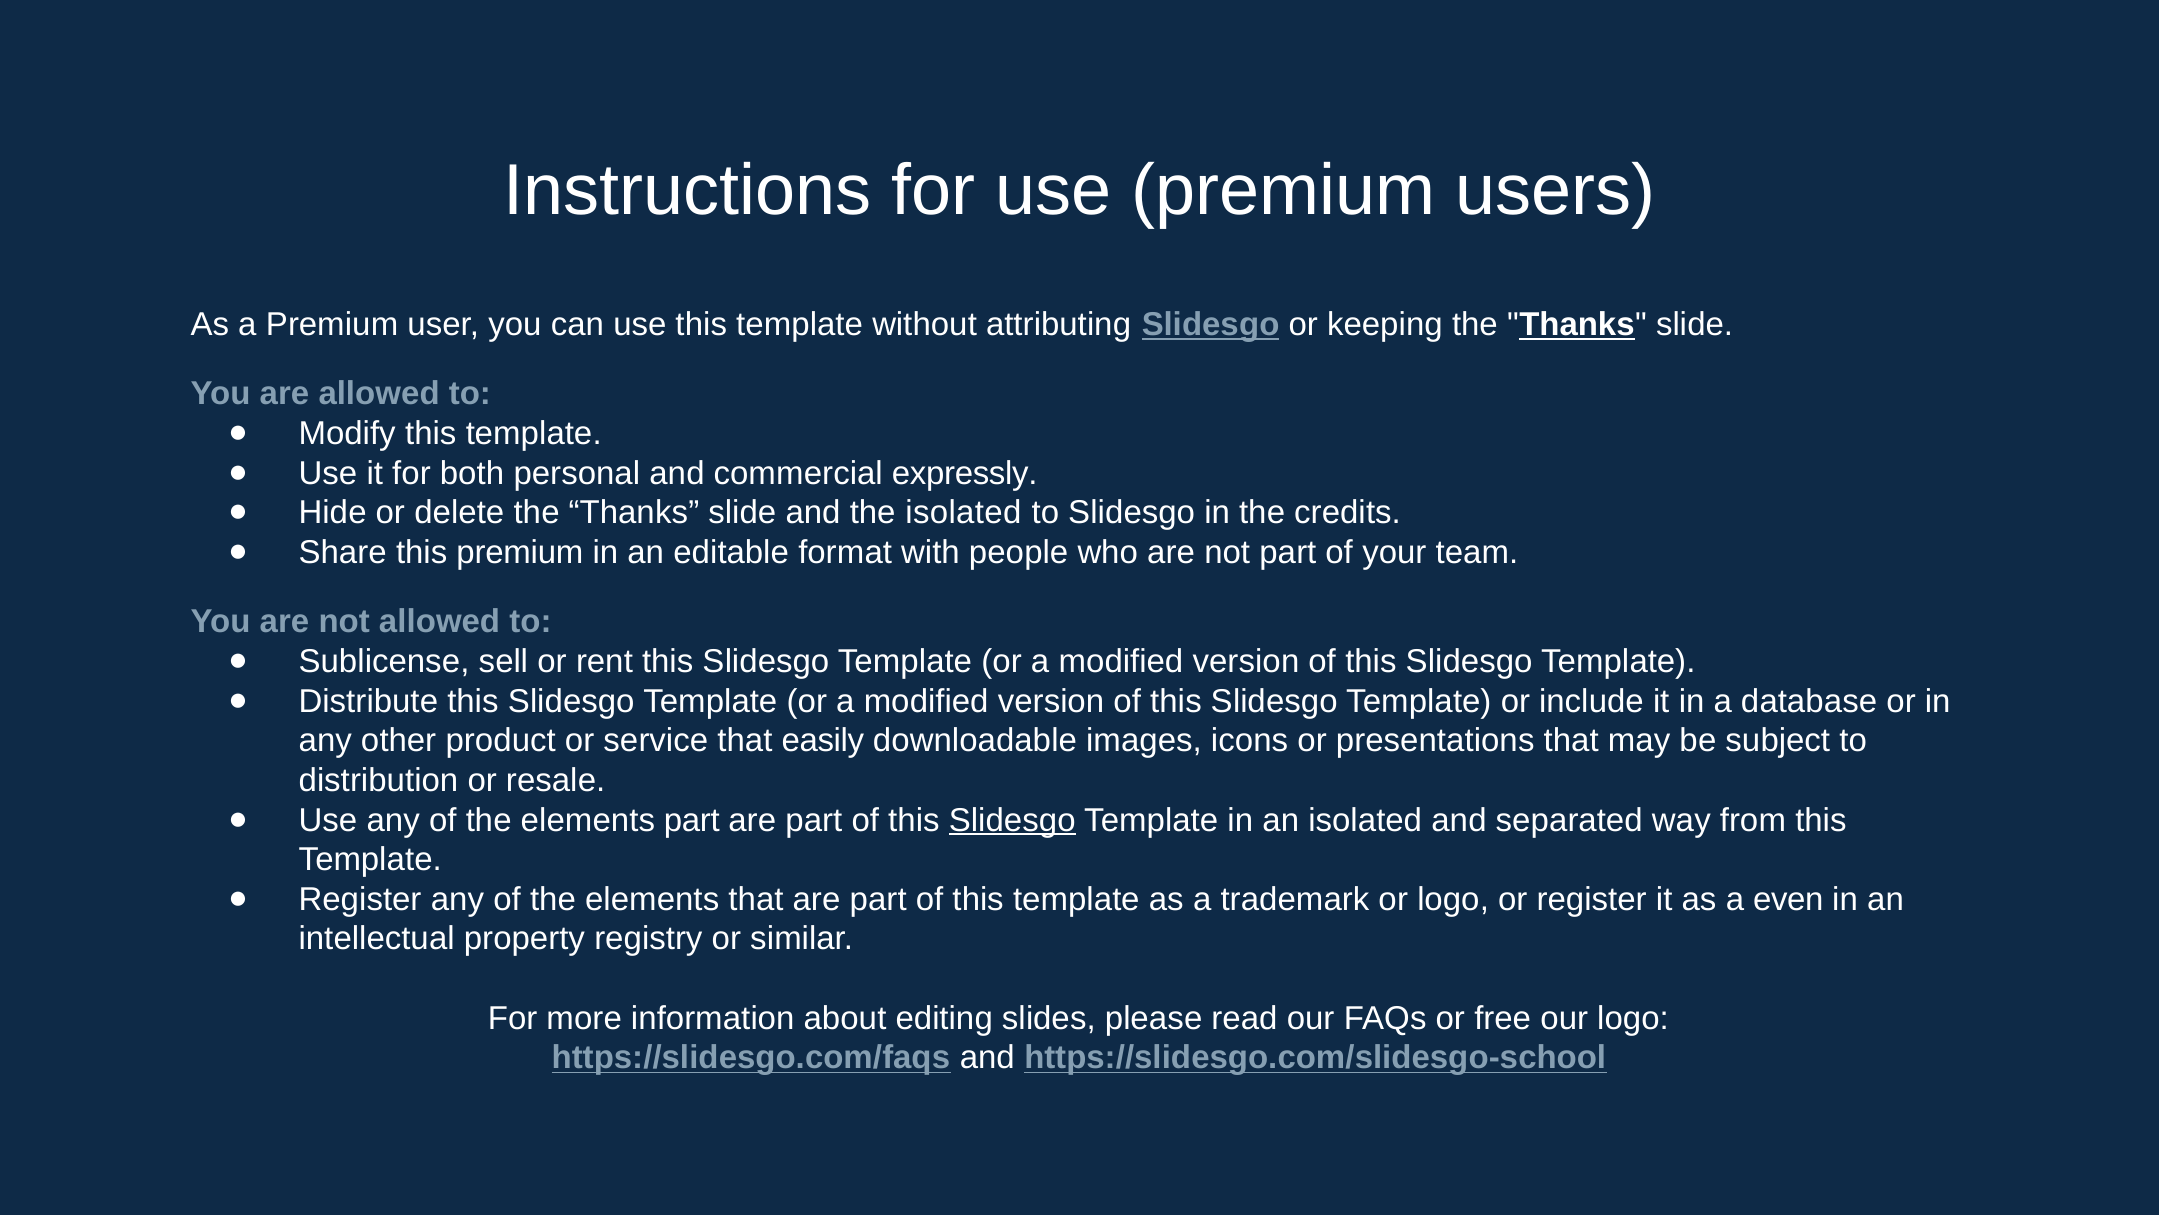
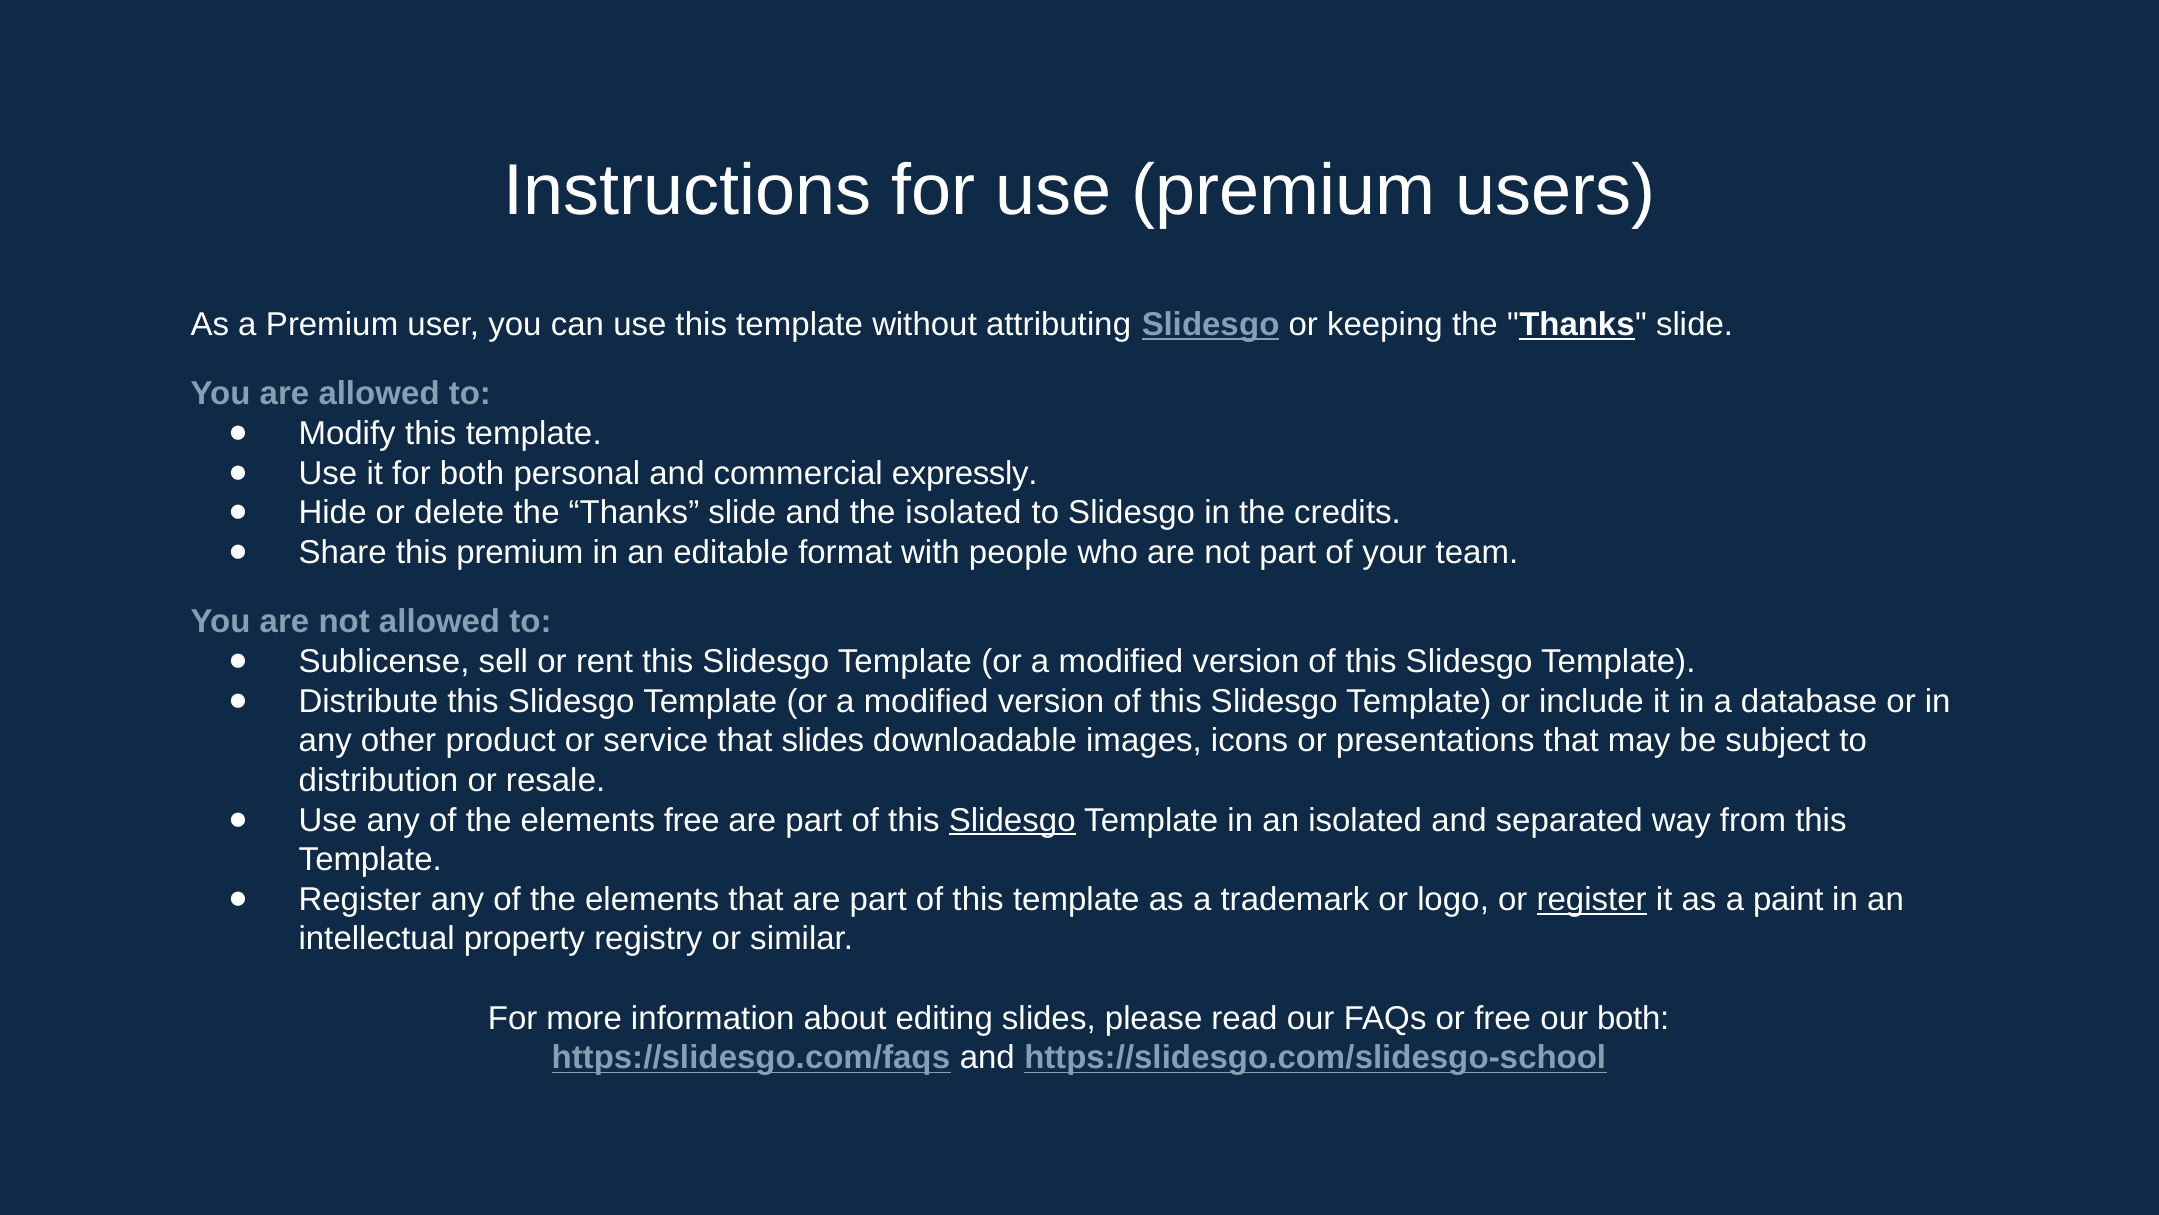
that easily: easily -> slides
elements part: part -> free
register at (1592, 899) underline: none -> present
even: even -> paint
our logo: logo -> both
